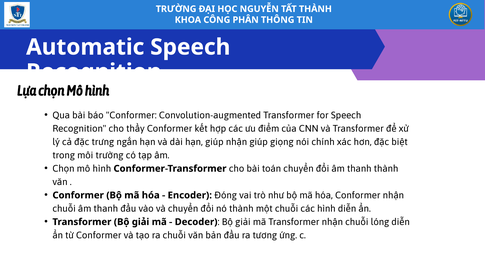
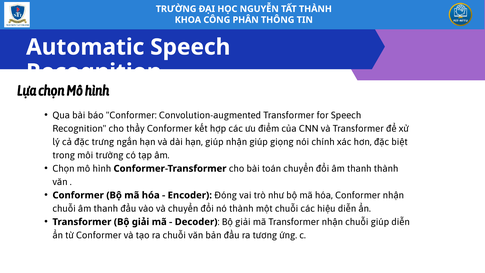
các hình: hình -> hiệu
chuỗi lóng: lóng -> giúp
